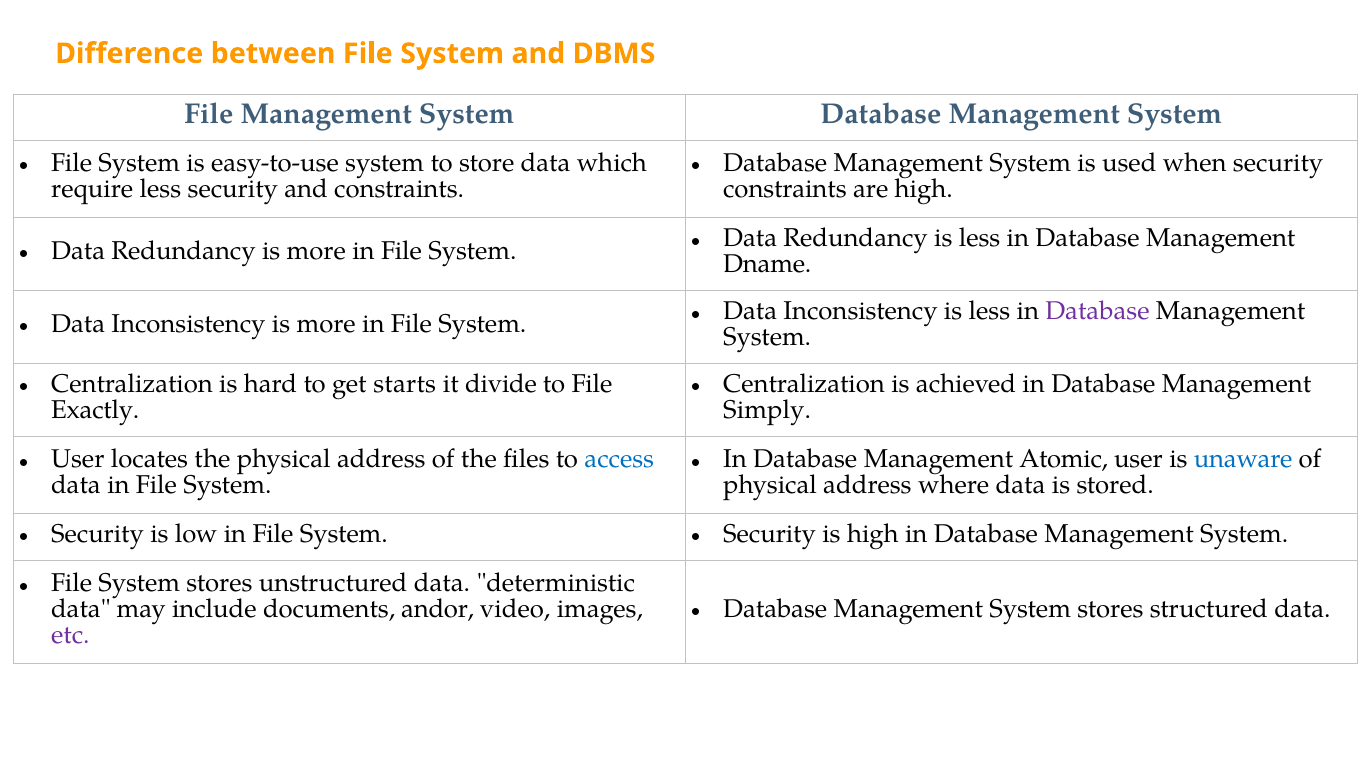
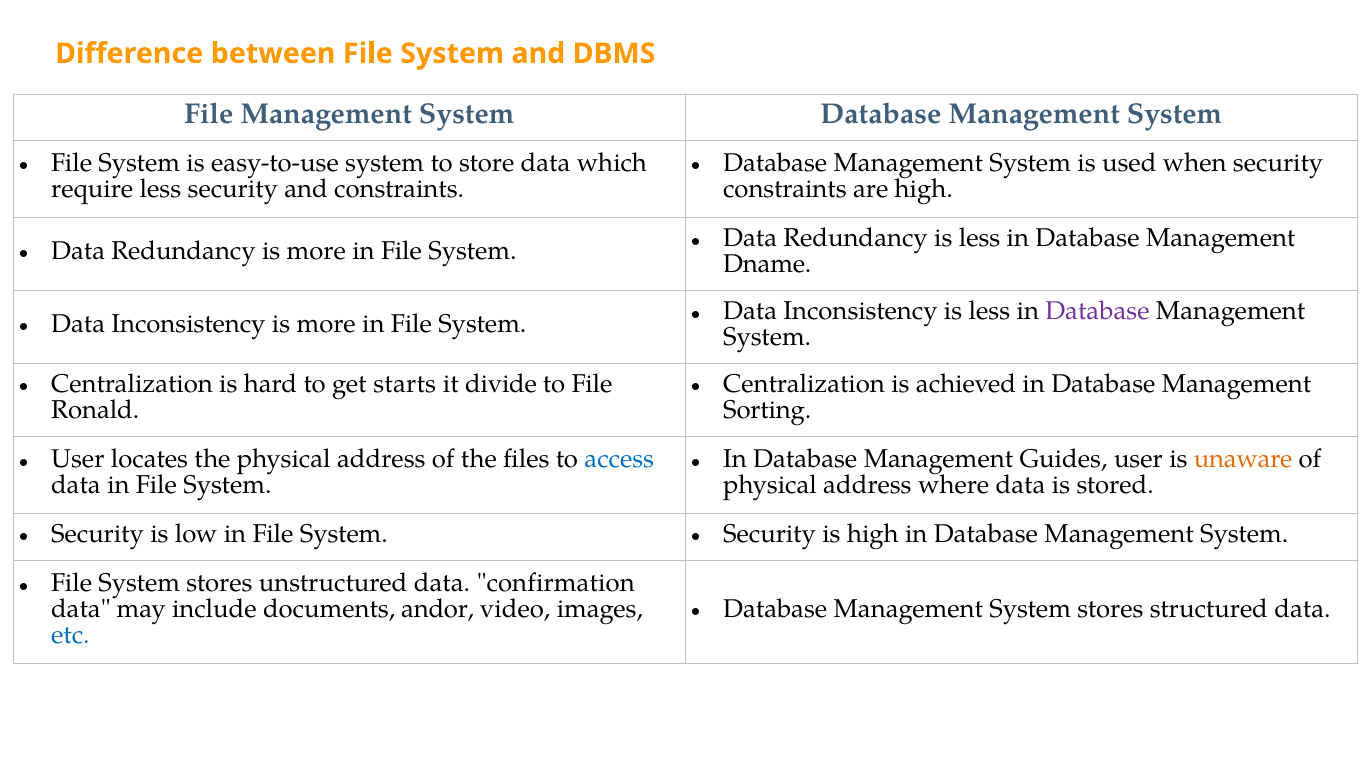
Exactly: Exactly -> Ronald
Simply: Simply -> Sorting
Atomic: Atomic -> Guides
unaware colour: blue -> orange
deterministic: deterministic -> confirmation
etc colour: purple -> blue
